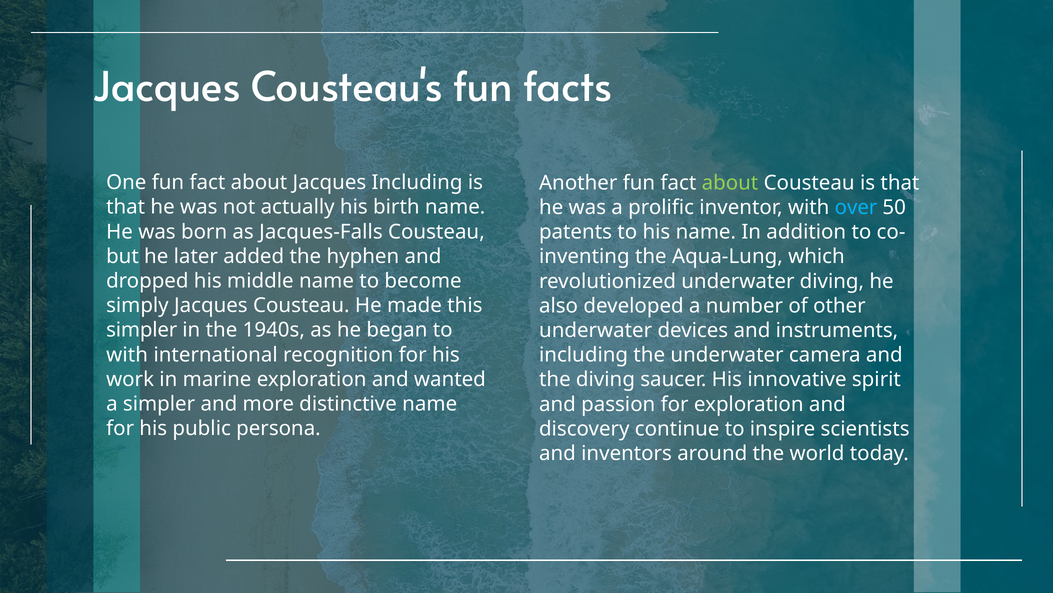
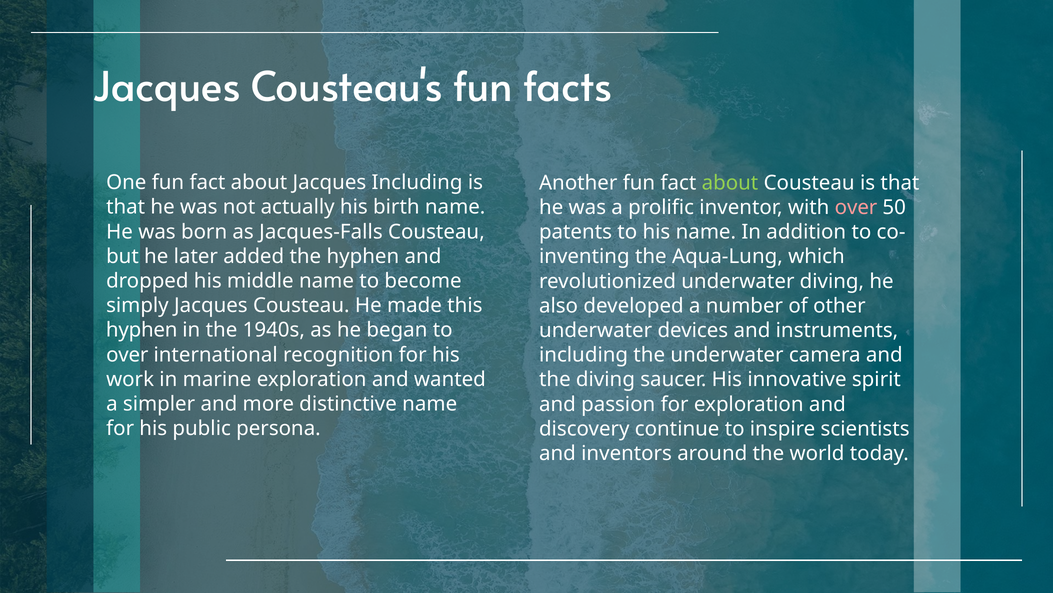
over at (856, 207) colour: light blue -> pink
simpler at (142, 330): simpler -> hyphen
with at (127, 354): with -> over
